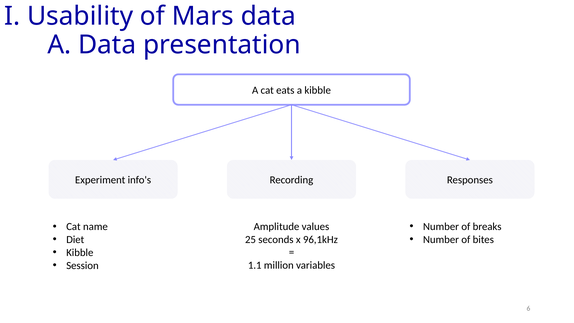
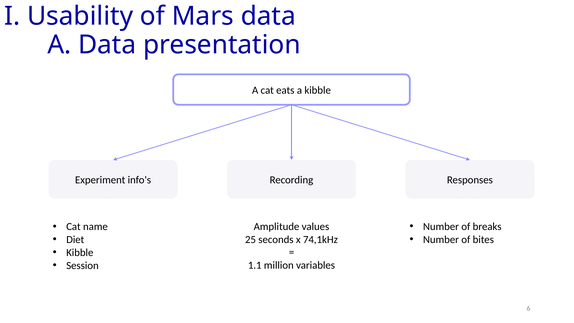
96,1kHz: 96,1kHz -> 74,1kHz
